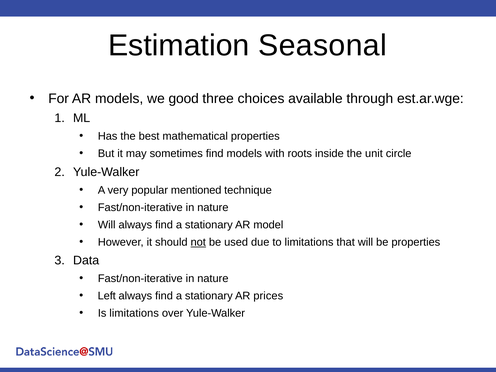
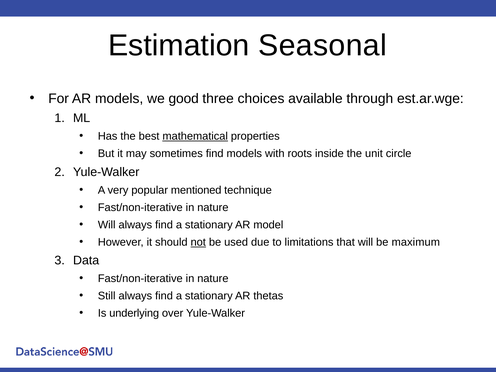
mathematical underline: none -> present
be properties: properties -> maximum
Left: Left -> Still
prices: prices -> thetas
Is limitations: limitations -> underlying
